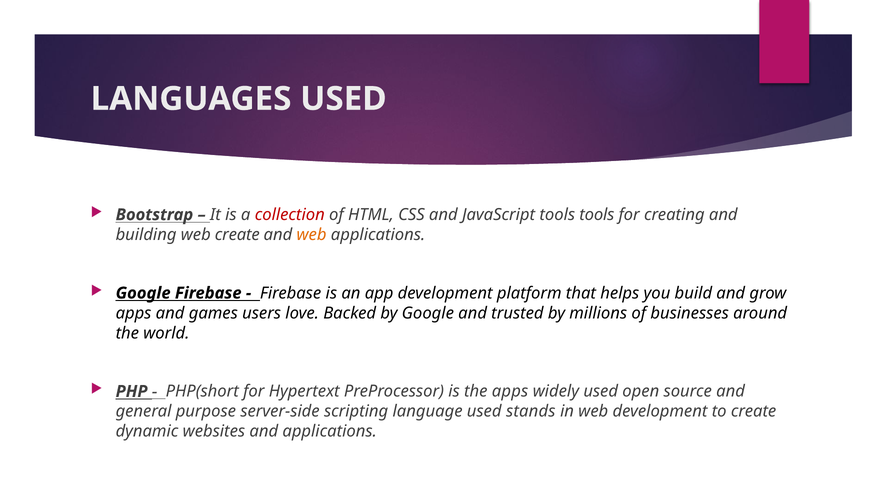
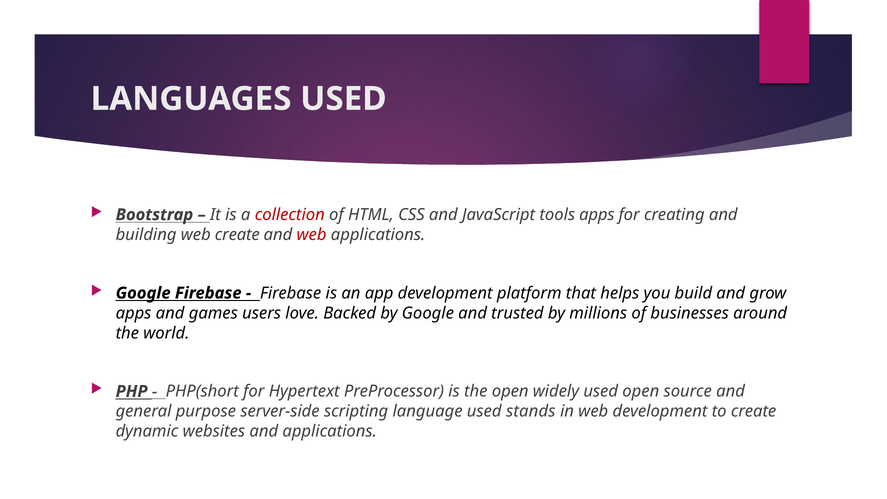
tools tools: tools -> apps
web at (312, 235) colour: orange -> red
the apps: apps -> open
